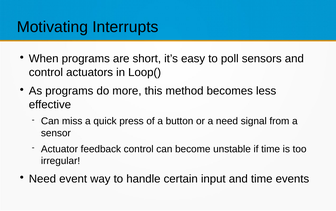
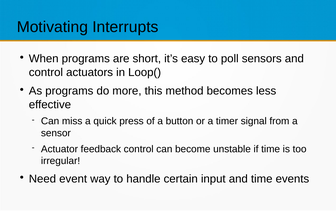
a need: need -> timer
